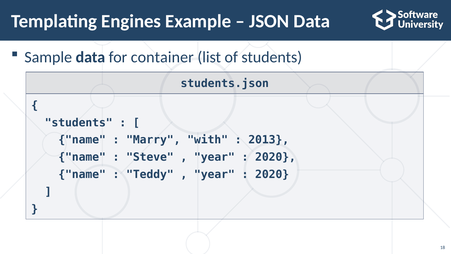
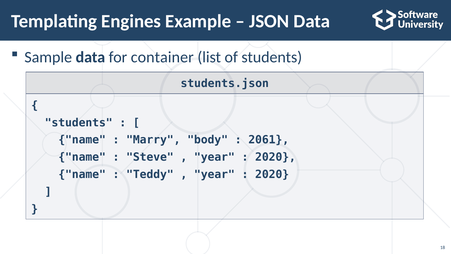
with: with -> body
2013: 2013 -> 2061
